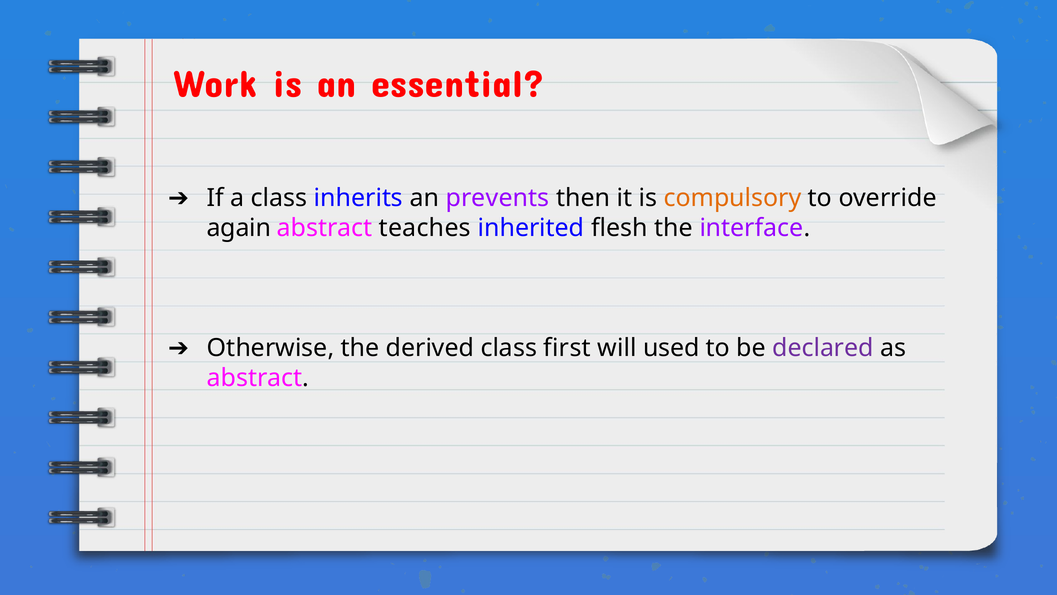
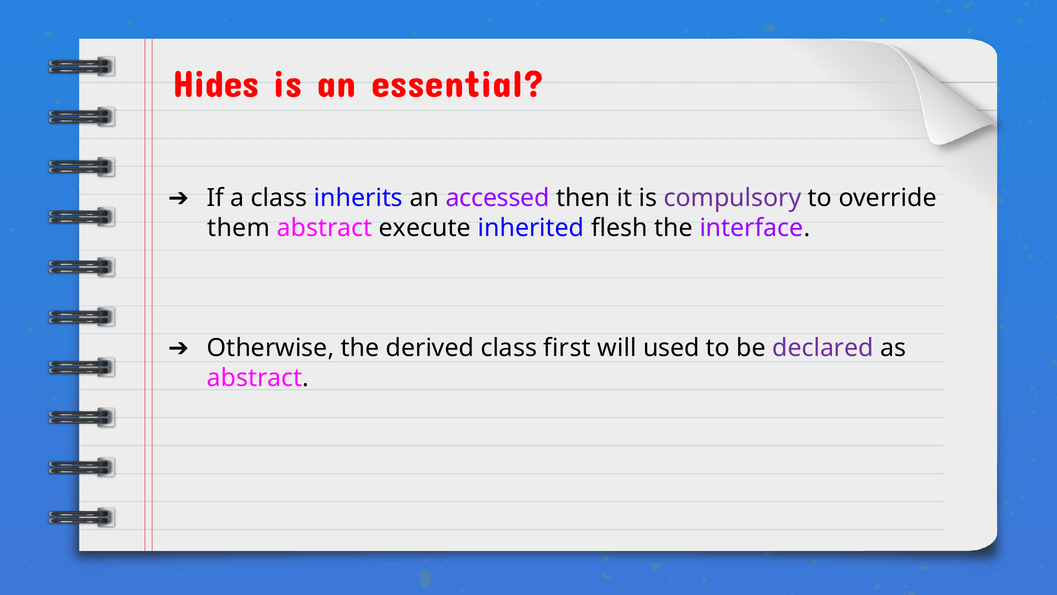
Work: Work -> Hides
prevents: prevents -> accessed
compulsory colour: orange -> purple
again: again -> them
teaches: teaches -> execute
